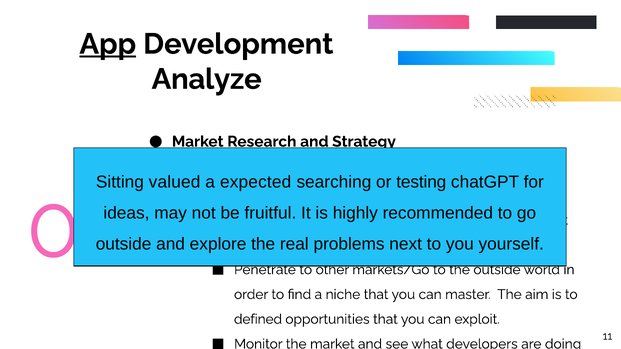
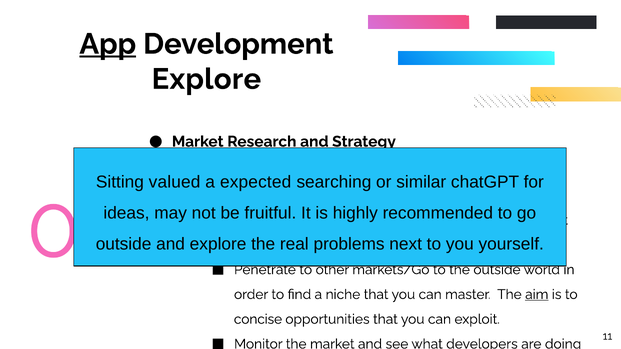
Analyze at (207, 79): Analyze -> Explore
testing: testing -> similar
aim underline: none -> present
defined: defined -> concise
